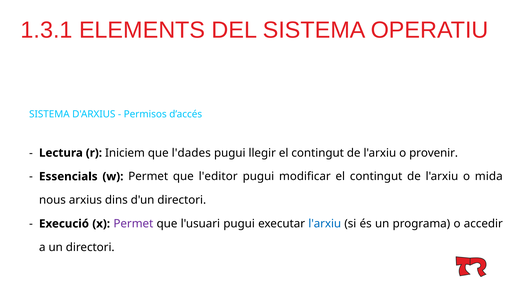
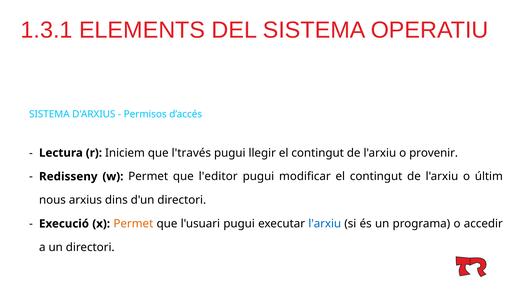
l'dades: l'dades -> l'través
Essencials: Essencials -> Redisseny
mida: mida -> últim
Permet at (133, 224) colour: purple -> orange
